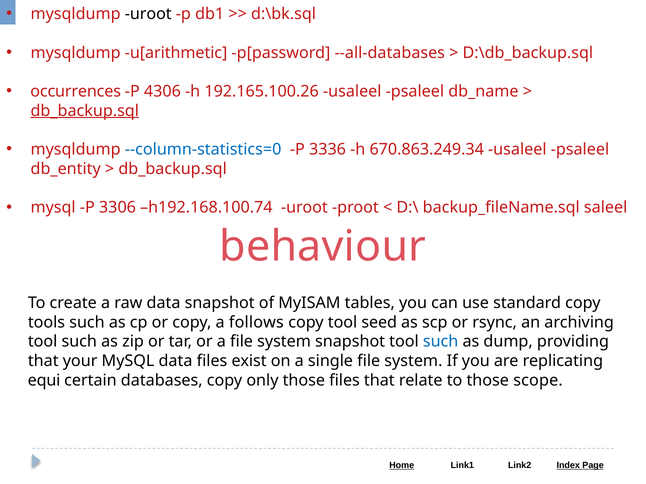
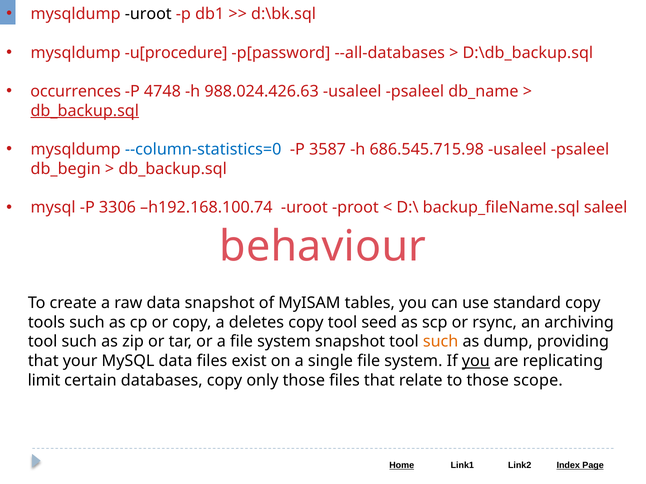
u[arithmetic: u[arithmetic -> u[procedure
4306: 4306 -> 4748
192.165.100.26: 192.165.100.26 -> 988.024.426.63
3336: 3336 -> 3587
670.863.249.34: 670.863.249.34 -> 686.545.715.98
db_entity: db_entity -> db_begin
follows: follows -> deletes
such at (441, 342) colour: blue -> orange
you at (476, 361) underline: none -> present
equi: equi -> limit
